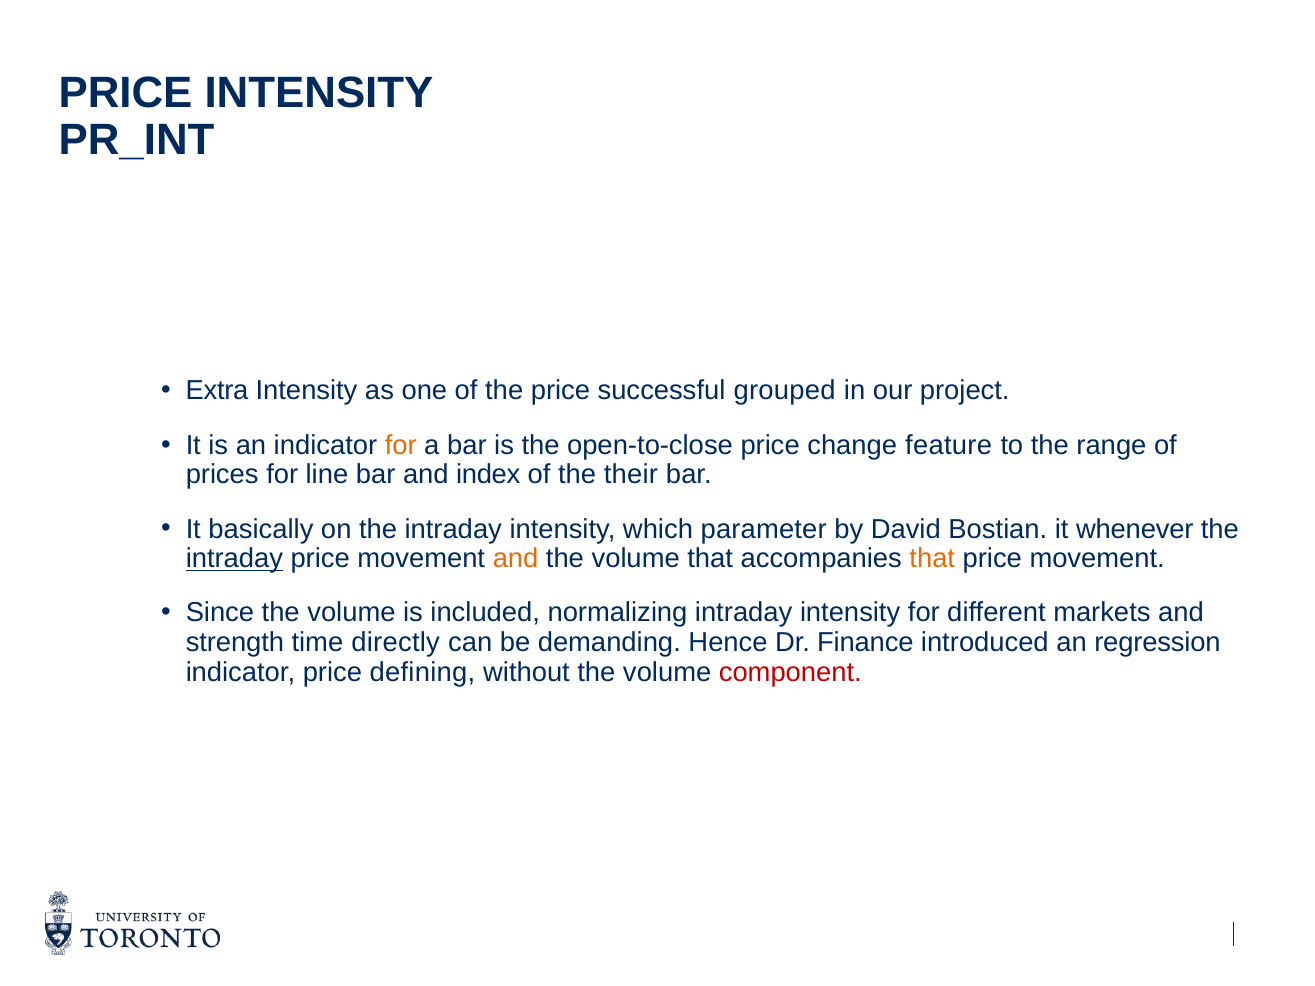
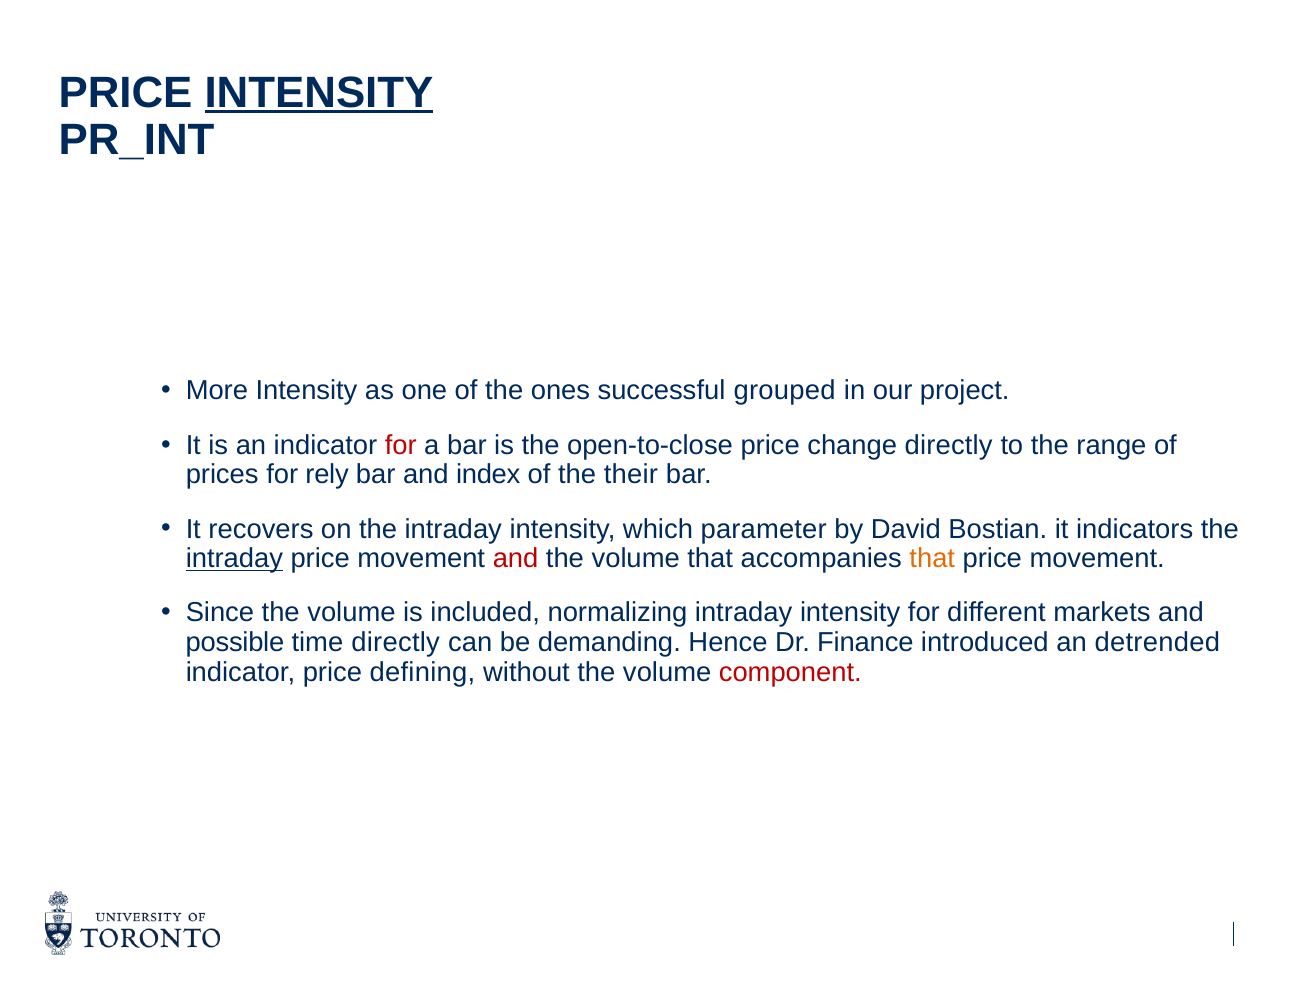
INTENSITY at (319, 93) underline: none -> present
Extra: Extra -> More
the price: price -> ones
for at (401, 445) colour: orange -> red
change feature: feature -> directly
line: line -> rely
basically: basically -> recovers
whenever: whenever -> indicators
and at (516, 559) colour: orange -> red
strength: strength -> possible
regression: regression -> detrended
